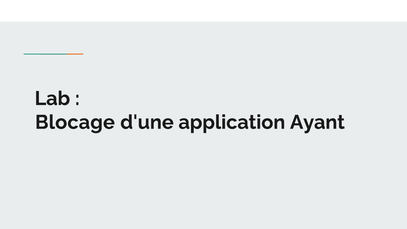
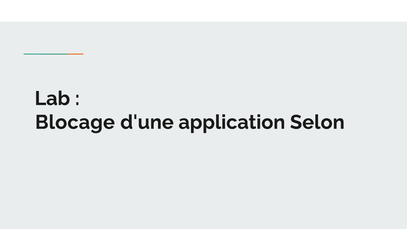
Ayant: Ayant -> Selon
